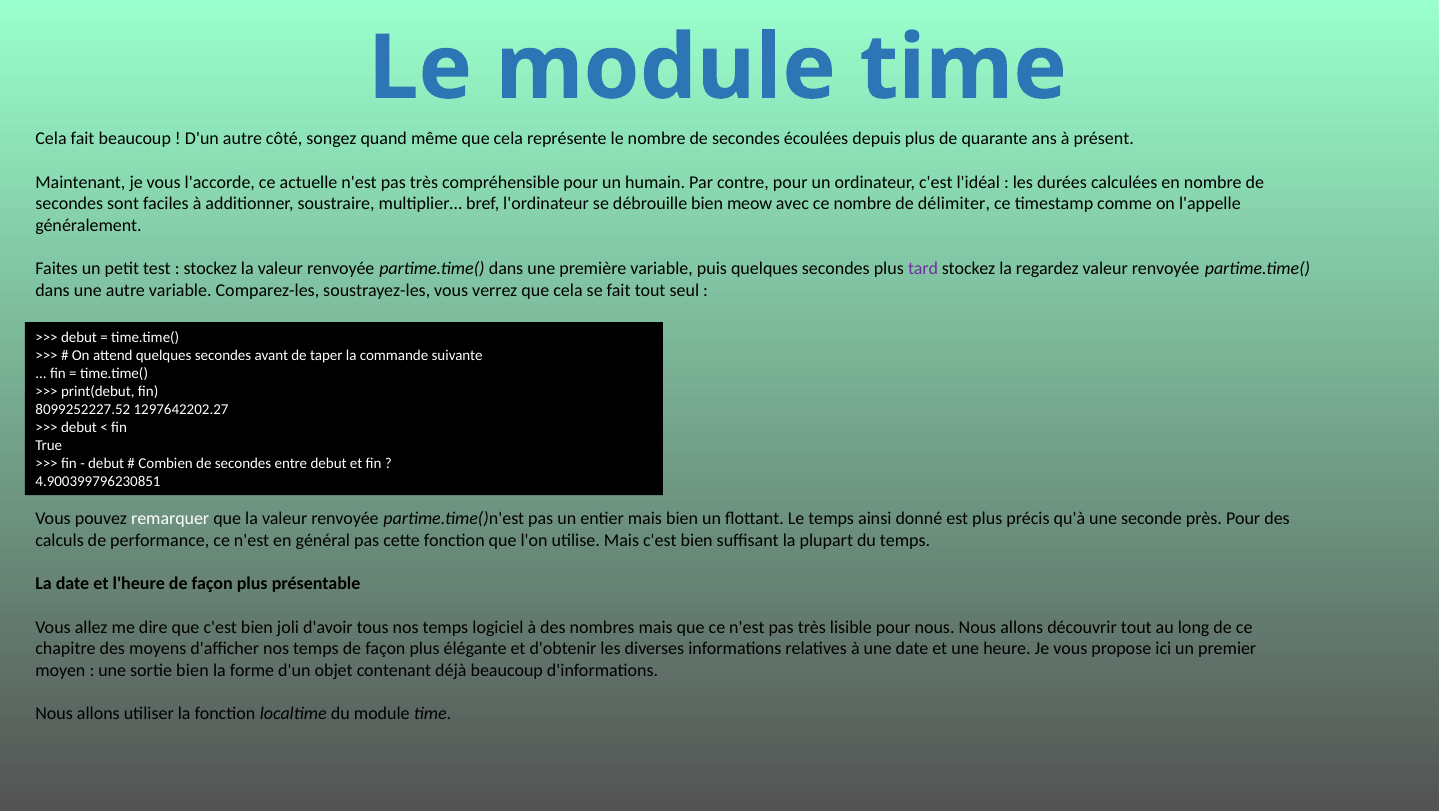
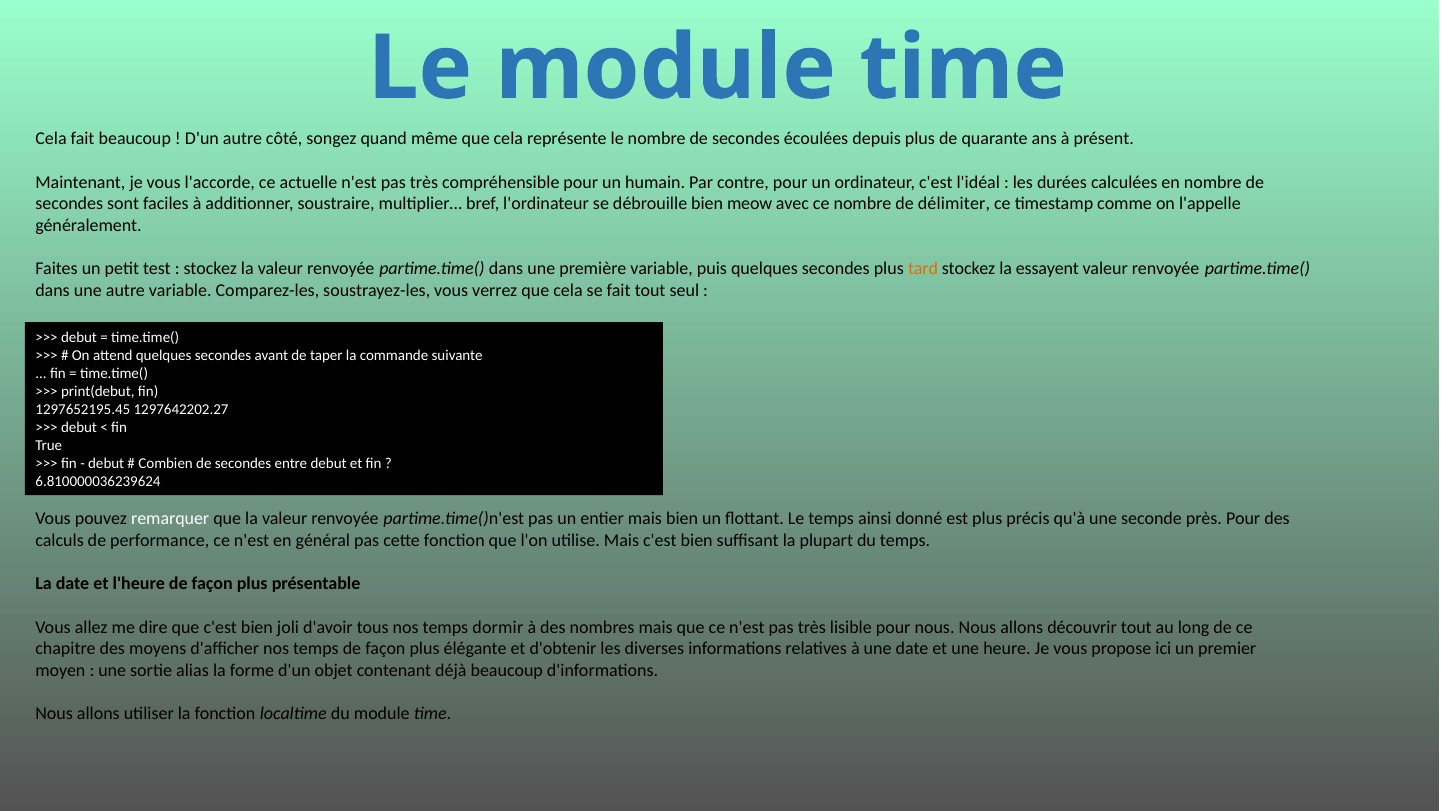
tard colour: purple -> orange
regardez: regardez -> essayent
8099252227.52: 8099252227.52 -> 1297652195.45
4.900399796230851: 4.900399796230851 -> 6.810000036239624
logiciel: logiciel -> dormir
sortie bien: bien -> alias
